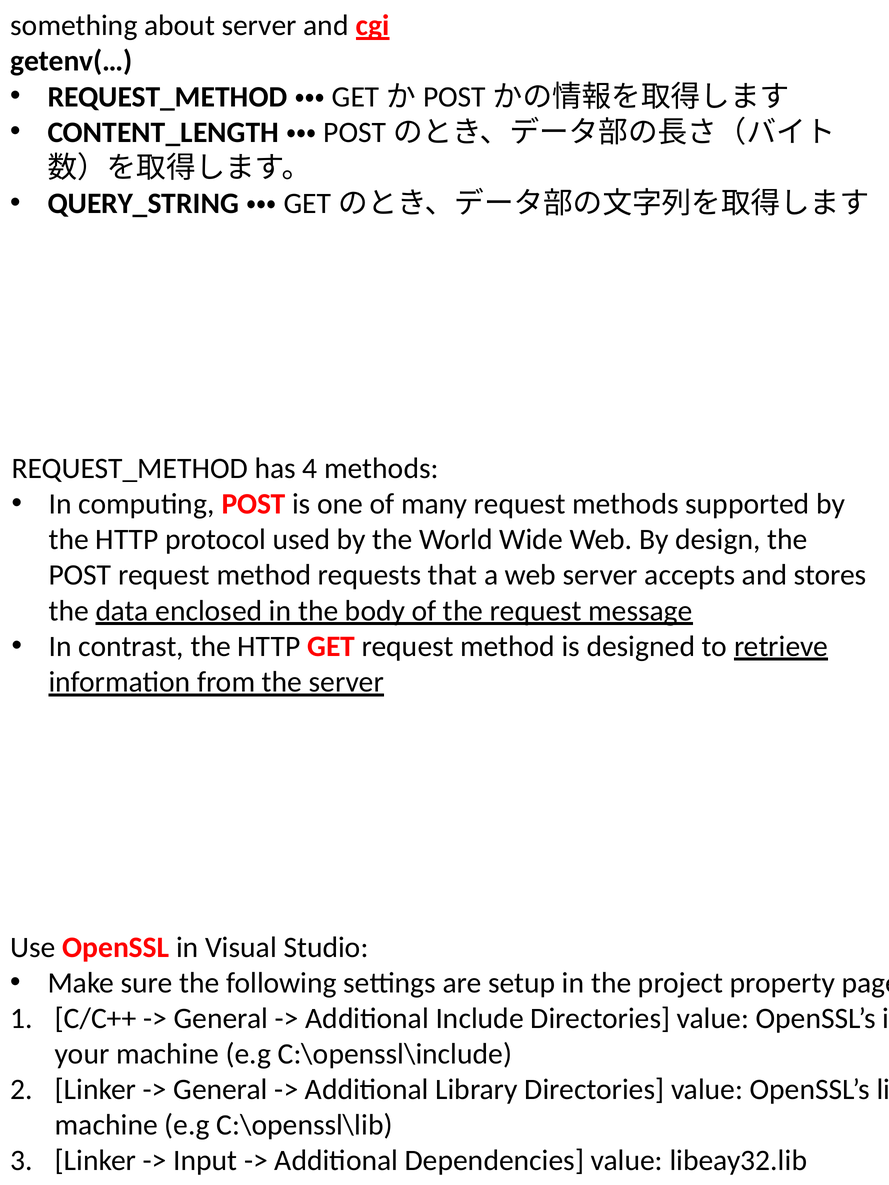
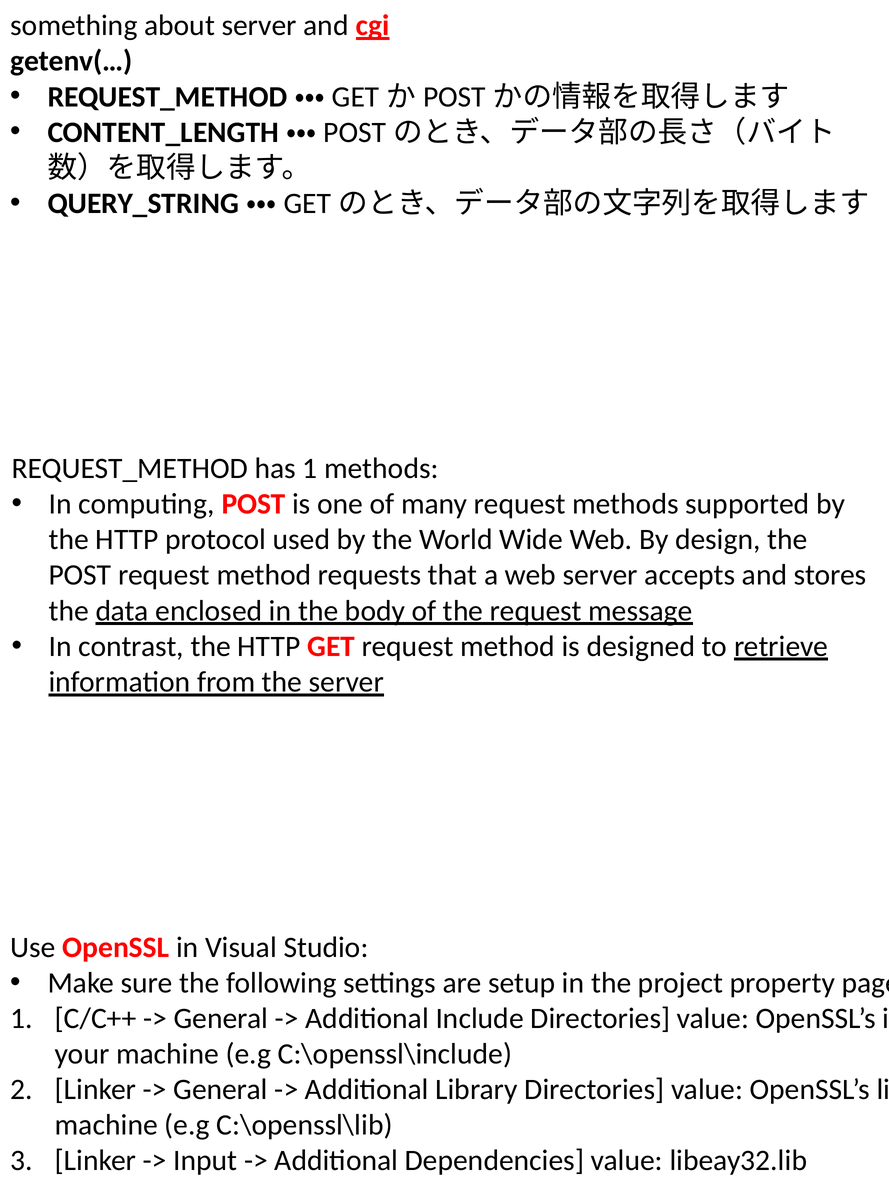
has 4: 4 -> 1
